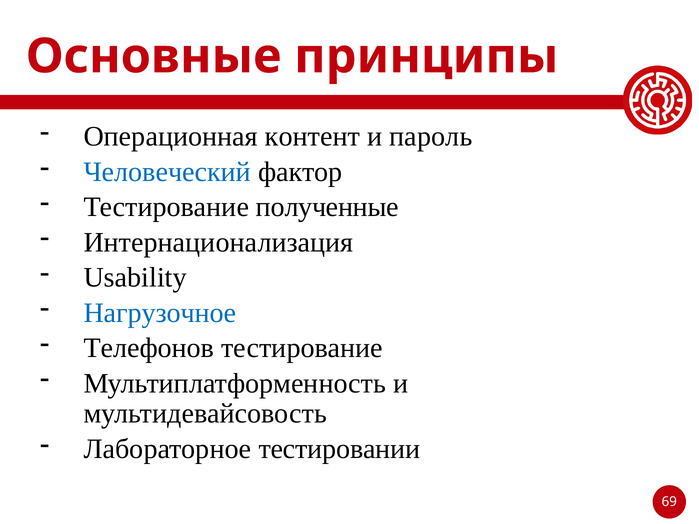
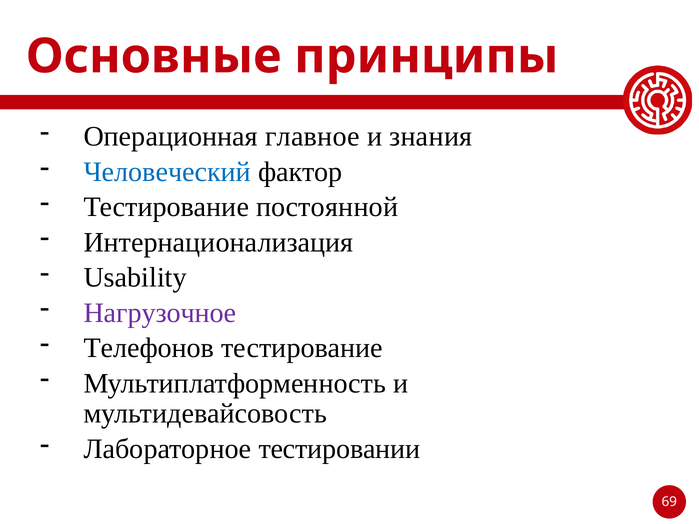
контент: контент -> главное
пароль: пароль -> знания
полученные: полученные -> постоянной
Нагрузочное colour: blue -> purple
